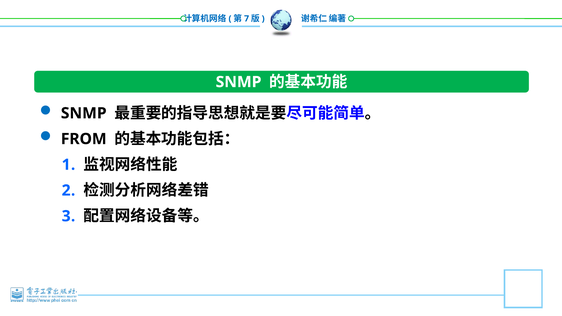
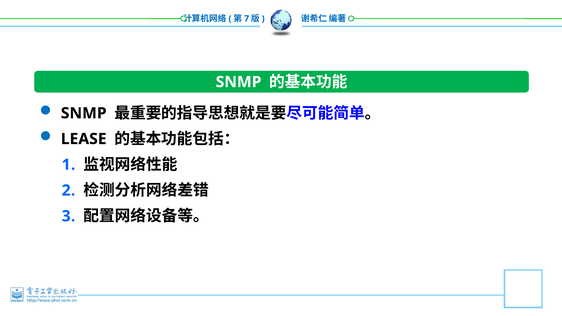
FROM: FROM -> LEASE
